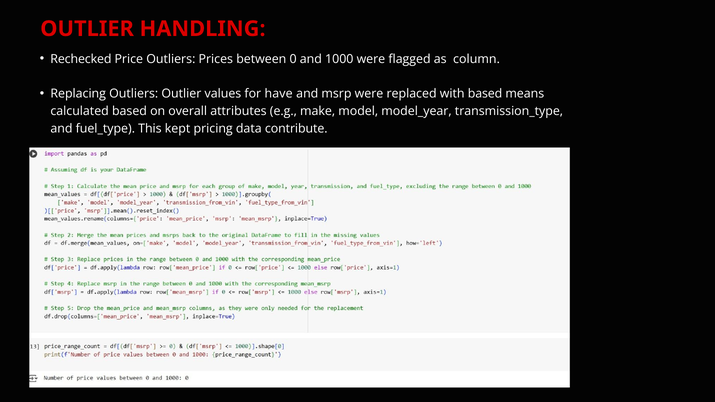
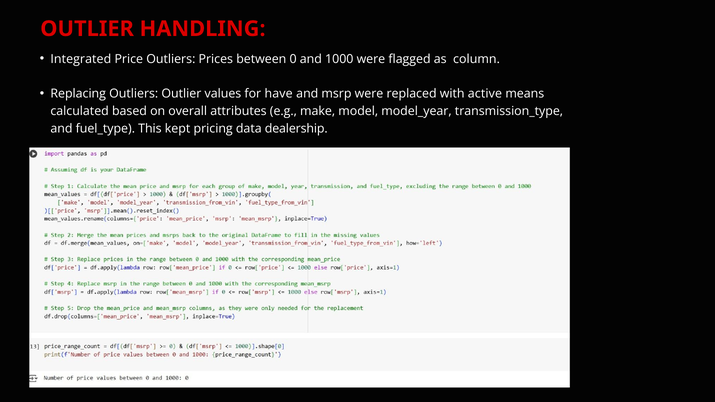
Rechecked: Rechecked -> Integrated
with based: based -> active
contribute: contribute -> dealership
